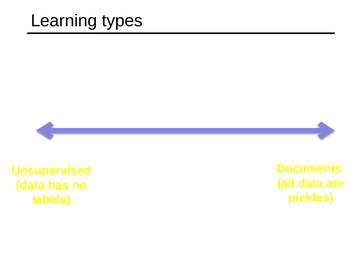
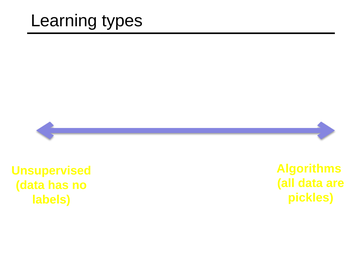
Documents: Documents -> Algorithms
